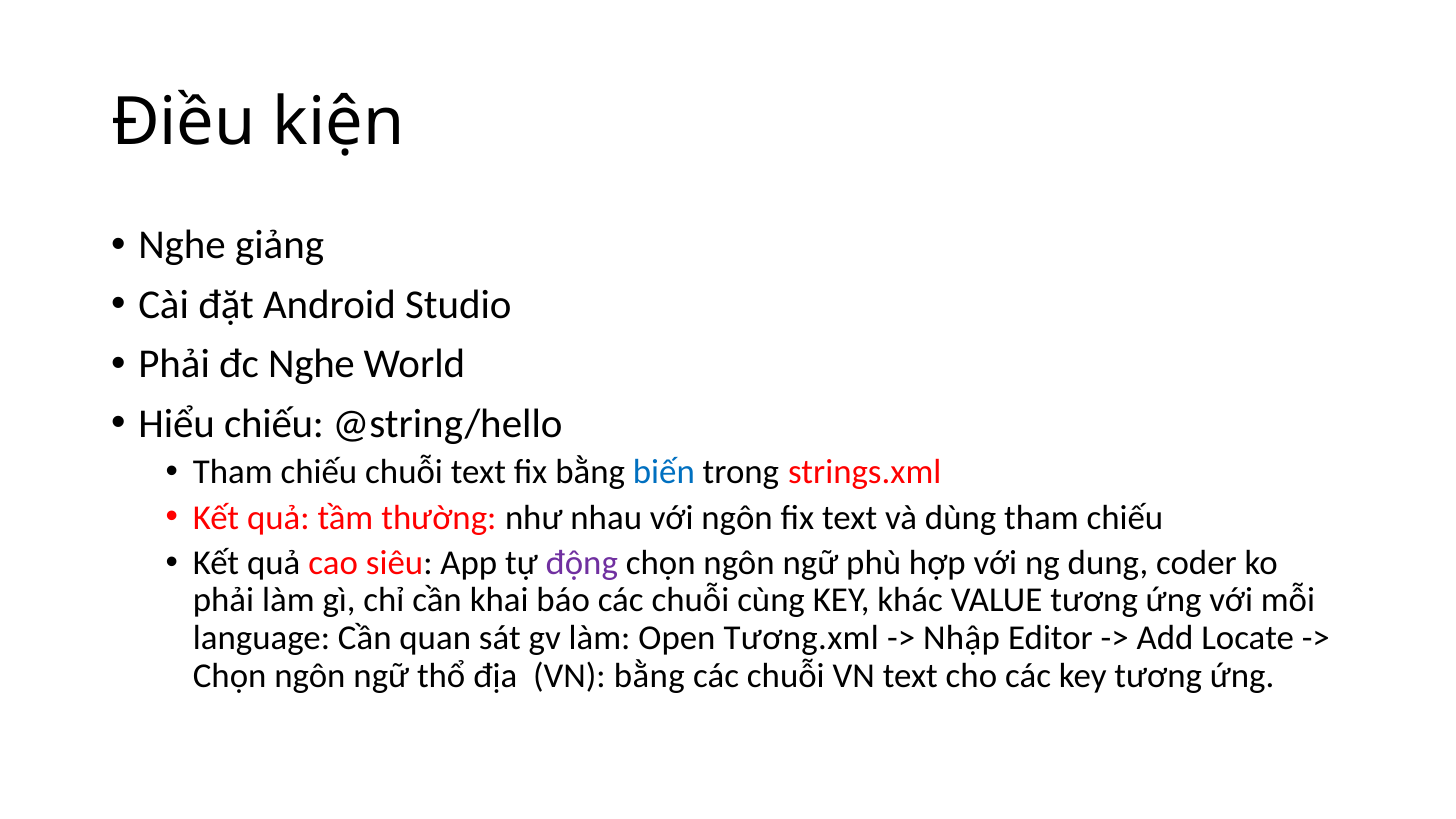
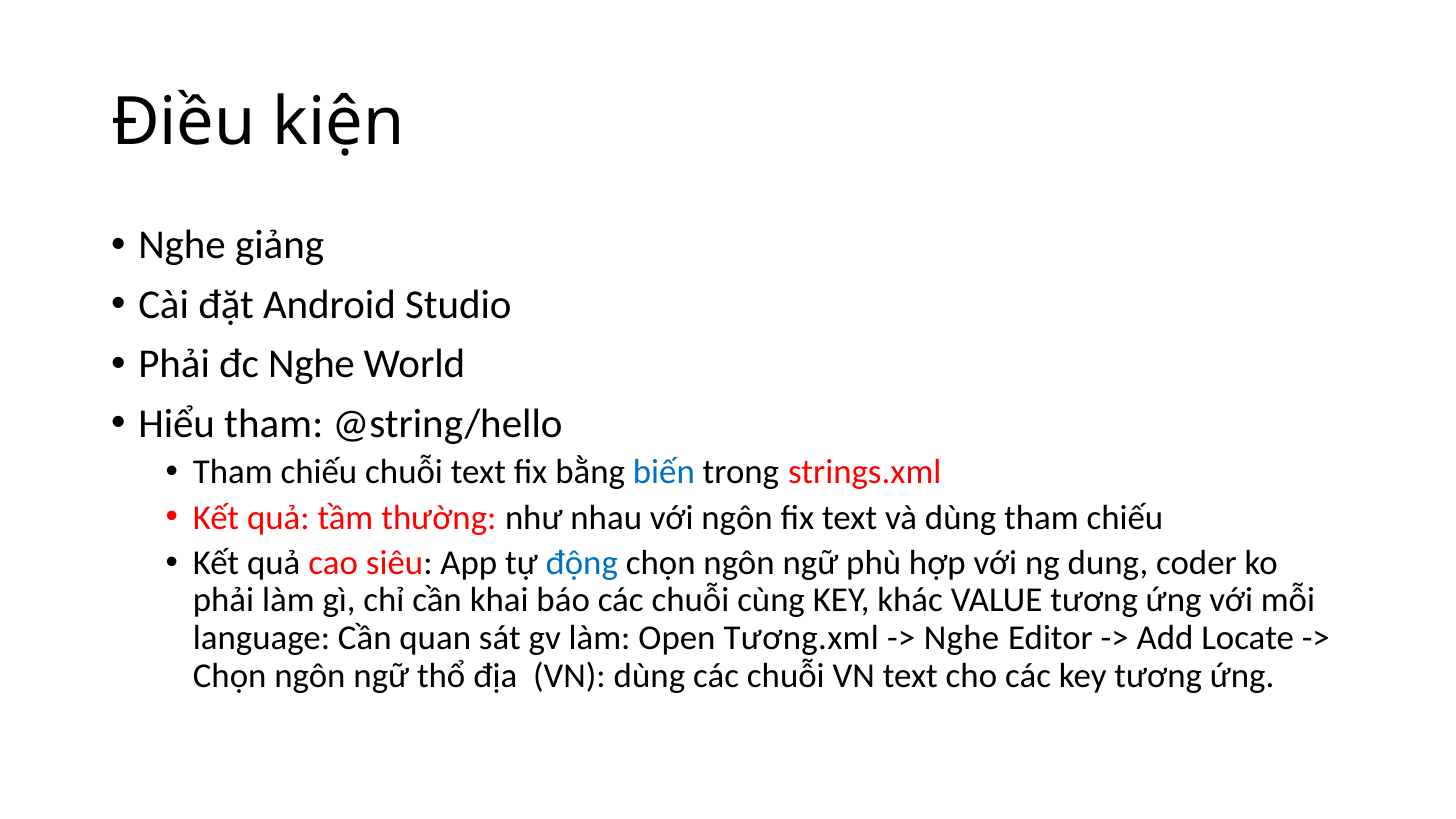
Hiểu chiếu: chiếu -> tham
động colour: purple -> blue
Nhập at (962, 638): Nhập -> Nghe
VN bằng: bằng -> dùng
